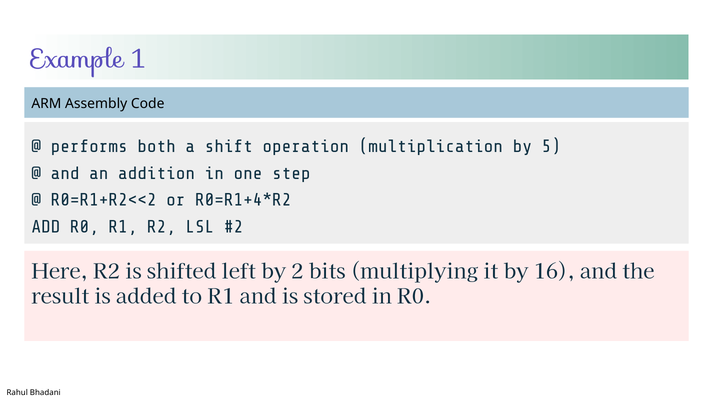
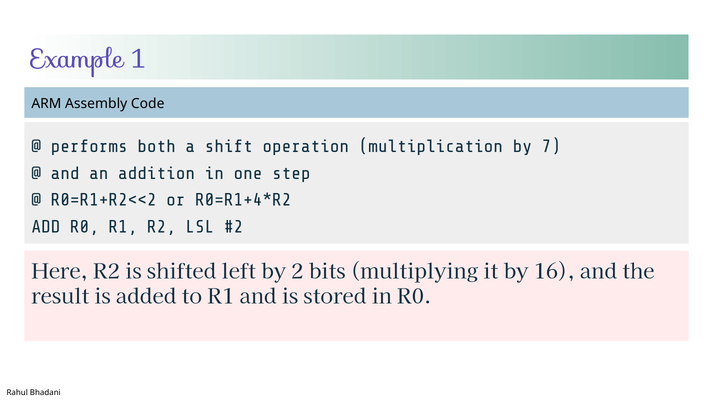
5: 5 -> 7
